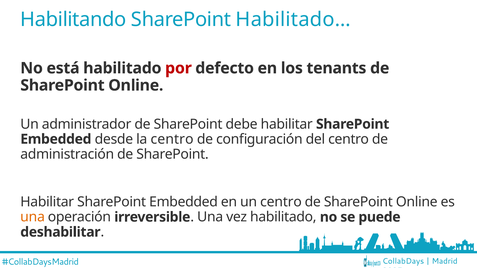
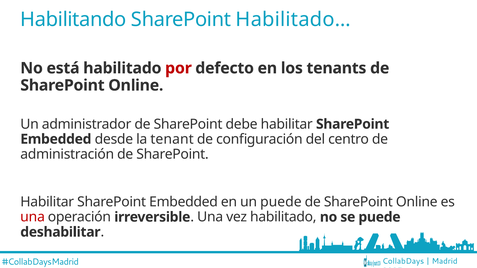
la centro: centro -> tenant
un centro: centro -> puede
una at (33, 217) colour: orange -> red
